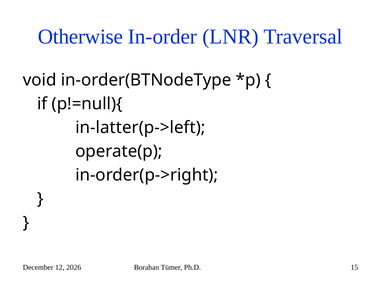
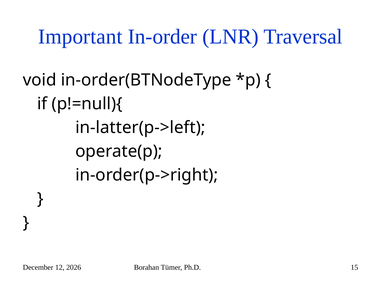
Otherwise: Otherwise -> Important
